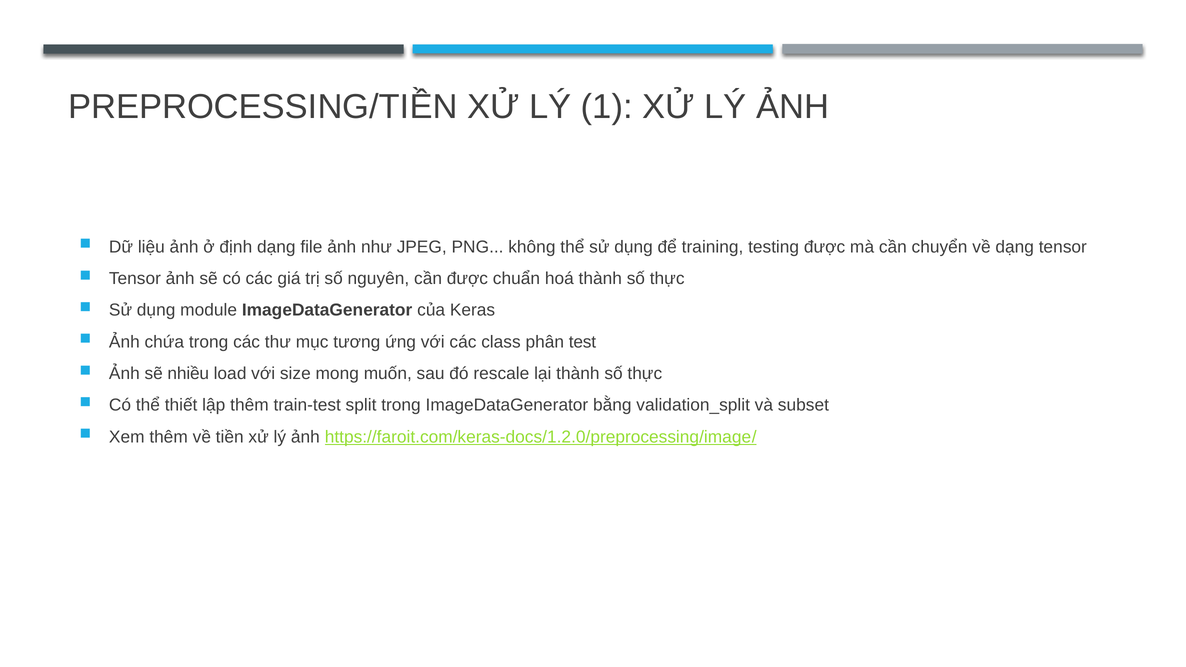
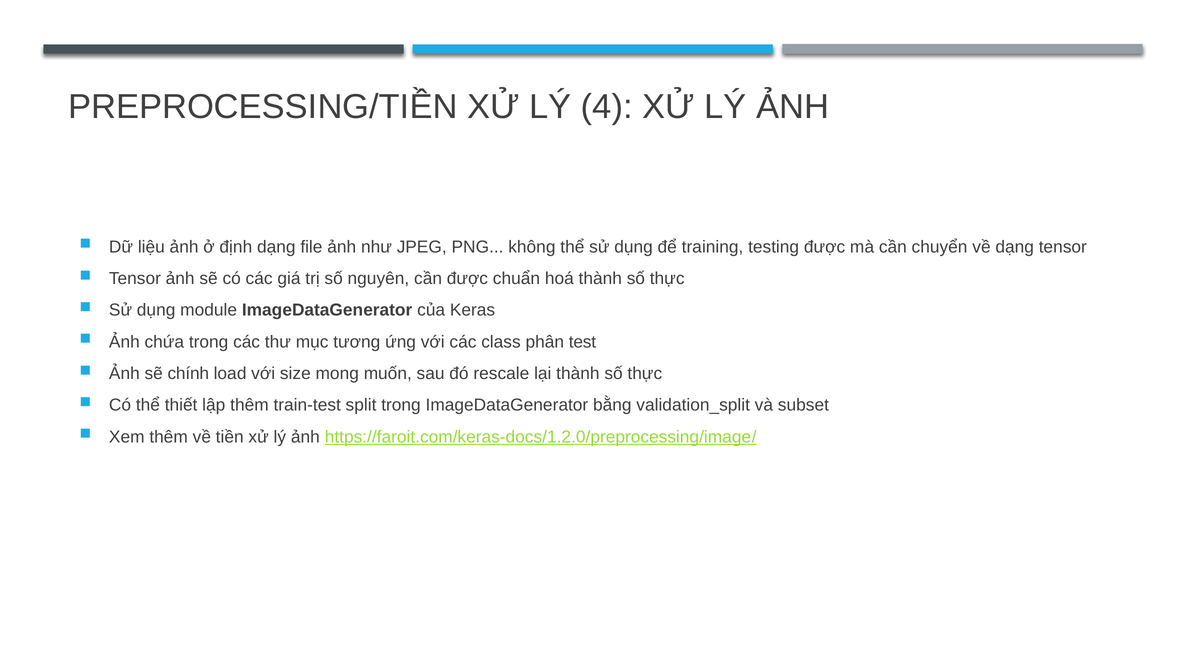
1: 1 -> 4
nhiều: nhiều -> chính
